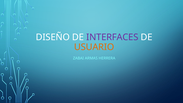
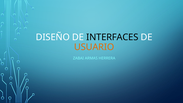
INTERFACES colour: purple -> black
